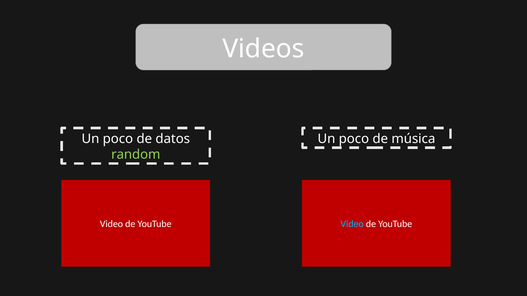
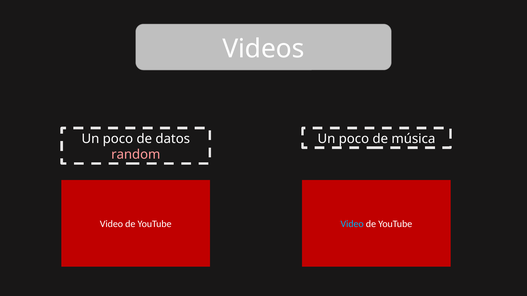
random colour: light green -> pink
